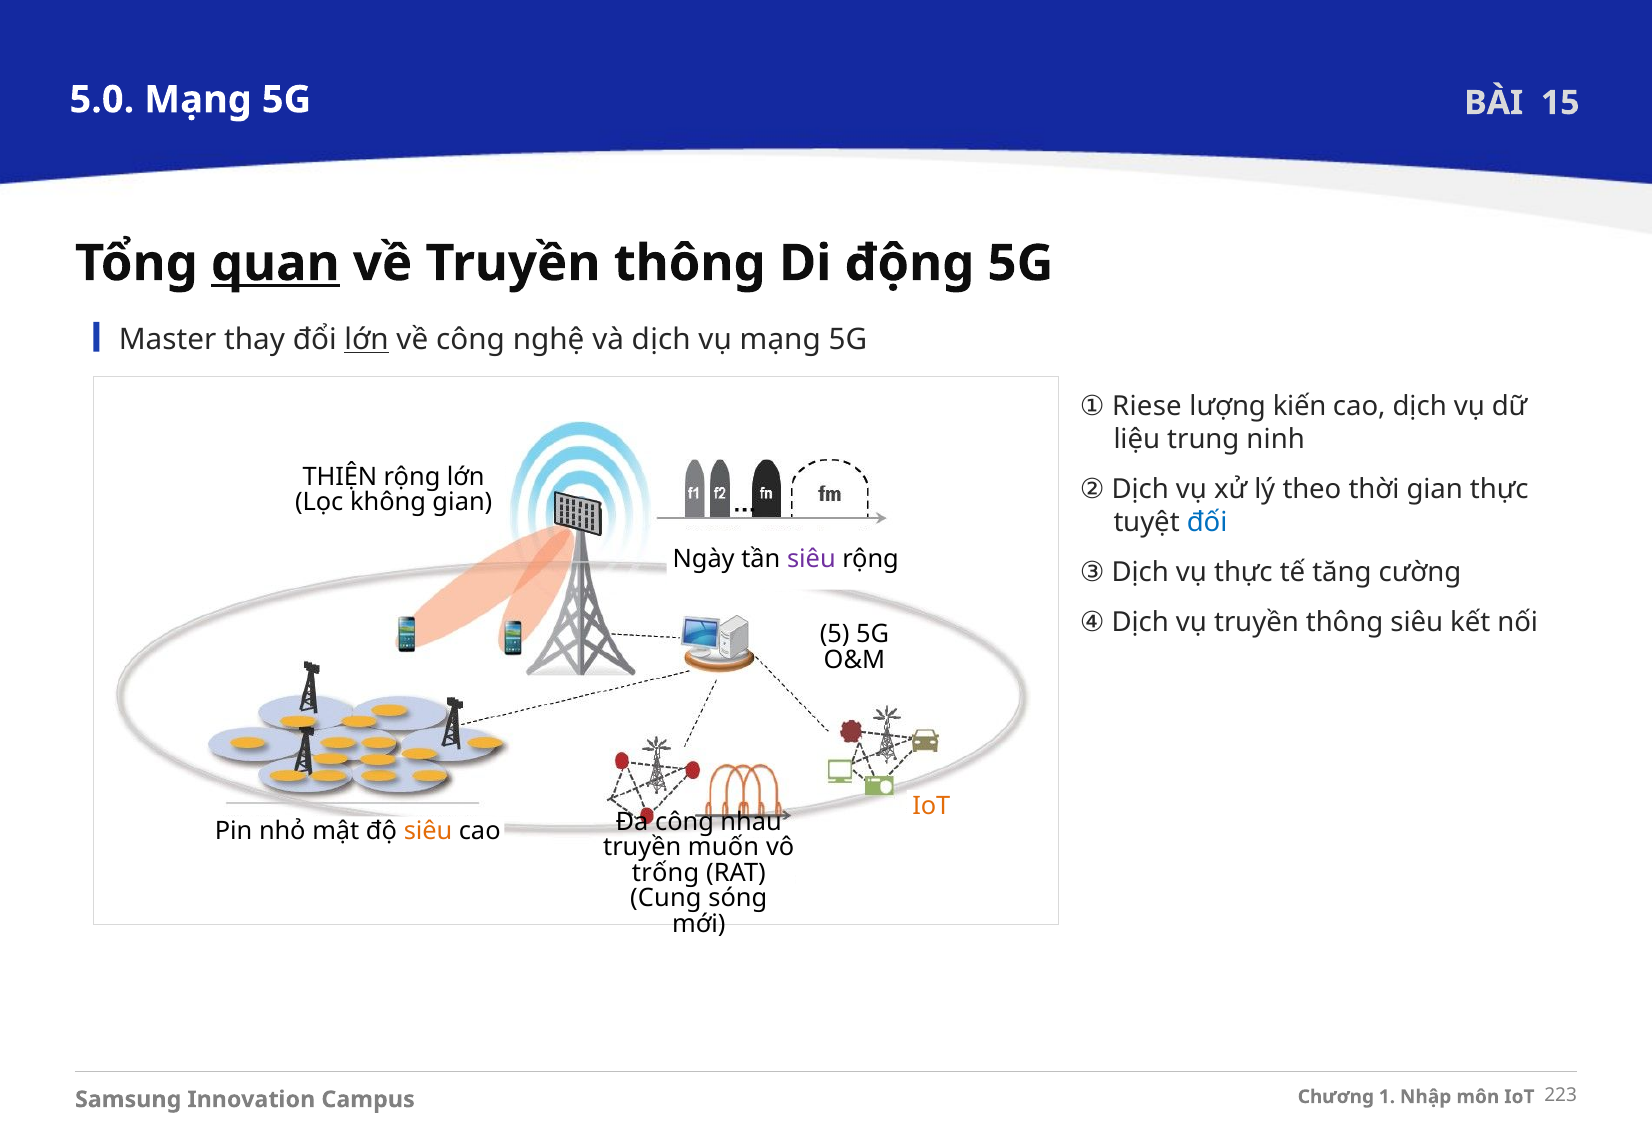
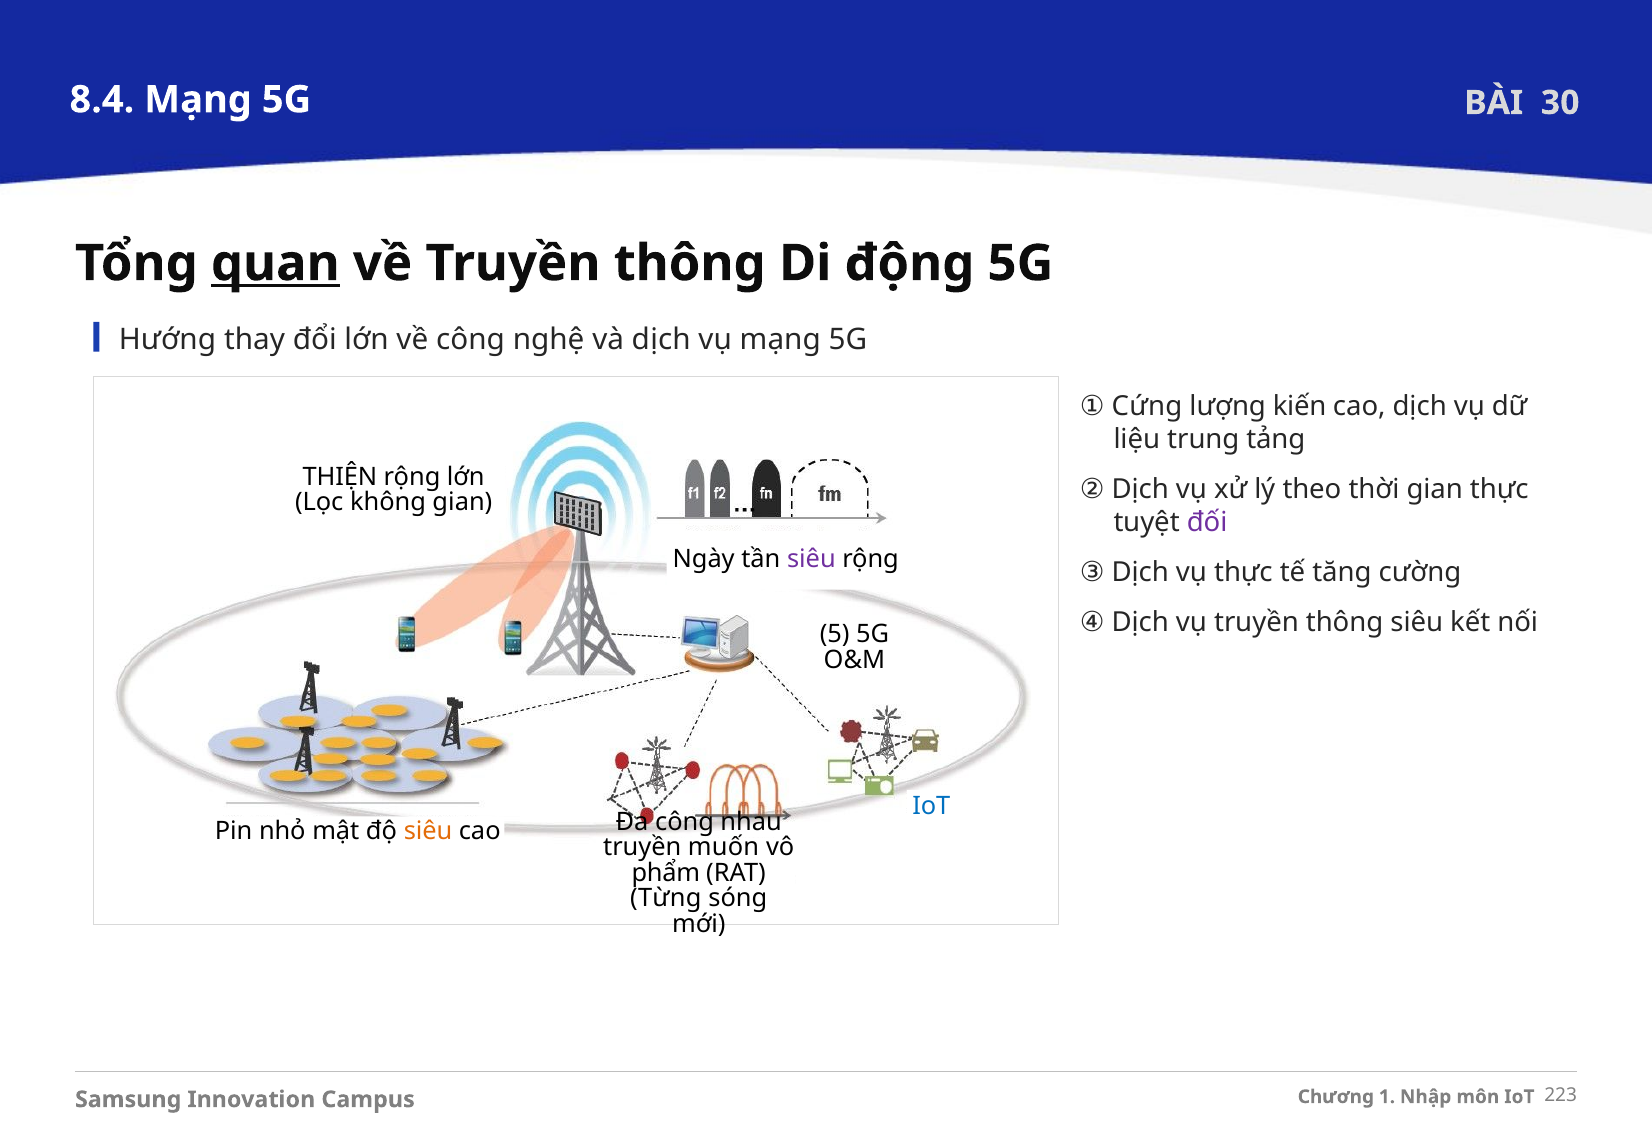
5.0: 5.0 -> 8.4
15: 15 -> 30
Master: Master -> Hướng
lớn at (367, 340) underline: present -> none
Riese: Riese -> Cứng
ninh: ninh -> tảng
đối colour: blue -> purple
IoT at (931, 806) colour: orange -> blue
trống: trống -> phẩm
Cung: Cung -> Từng
